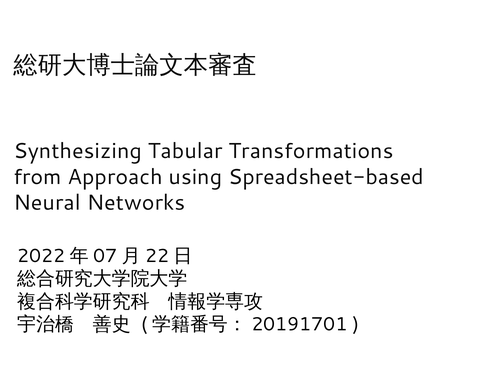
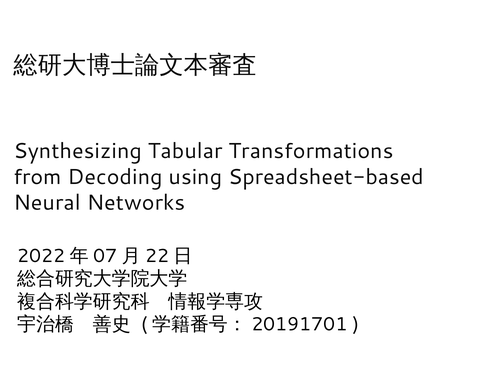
Approach: Approach -> Decoding
